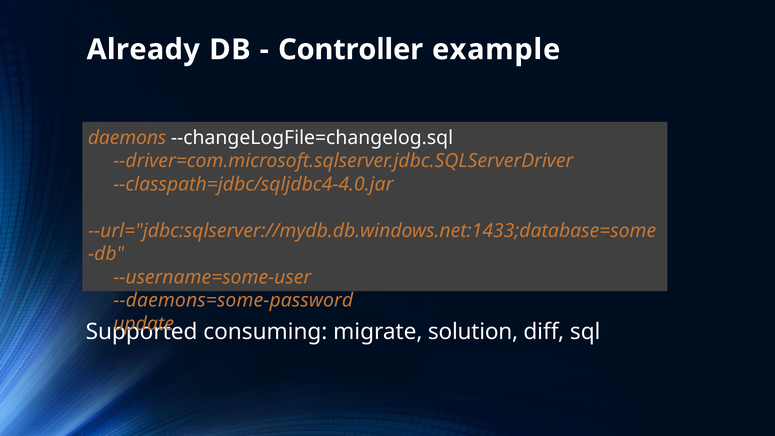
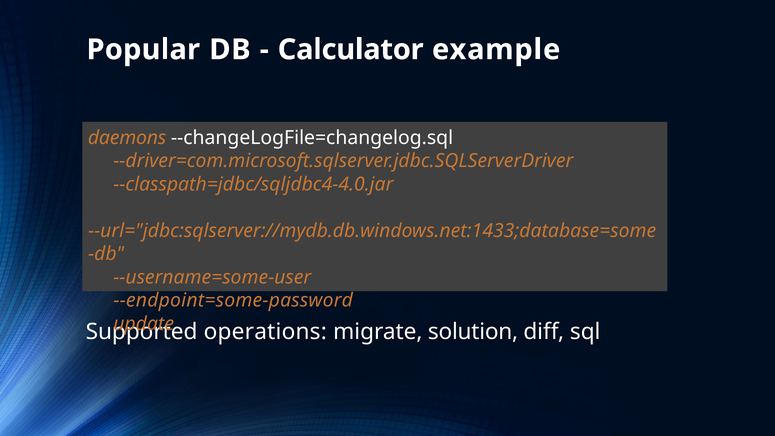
Already: Already -> Popular
Controller: Controller -> Calculator
--daemons=some-password: --daemons=some-password -> --endpoint=some-password
consuming: consuming -> operations
